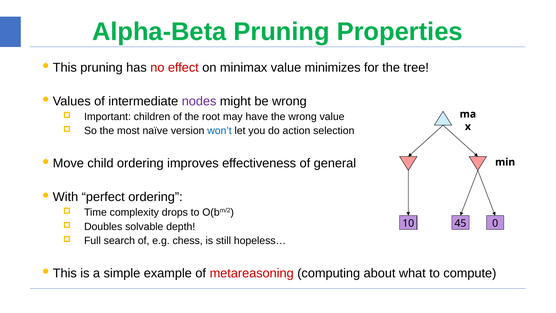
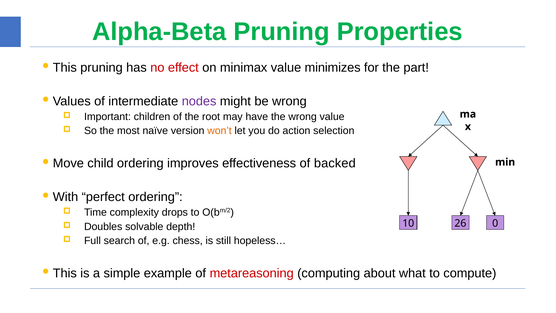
tree: tree -> part
won’t colour: blue -> orange
general: general -> backed
45: 45 -> 26
